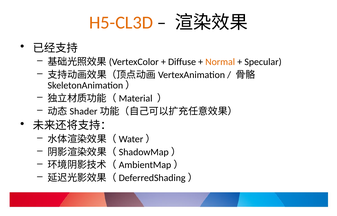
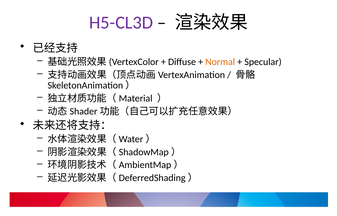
H5-CL3D colour: orange -> purple
